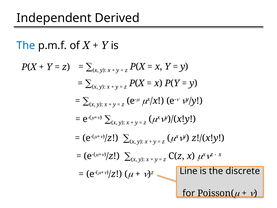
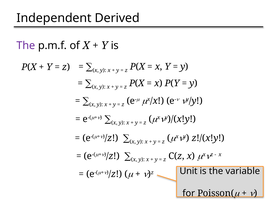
The at (26, 46) colour: blue -> purple
Line: Line -> Unit
discrete: discrete -> variable
